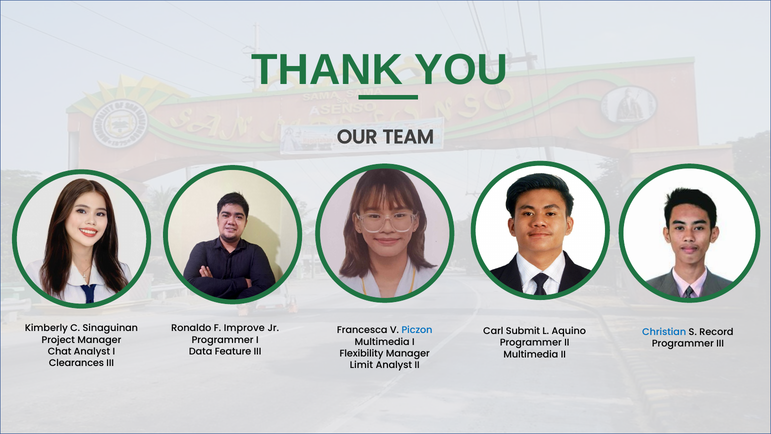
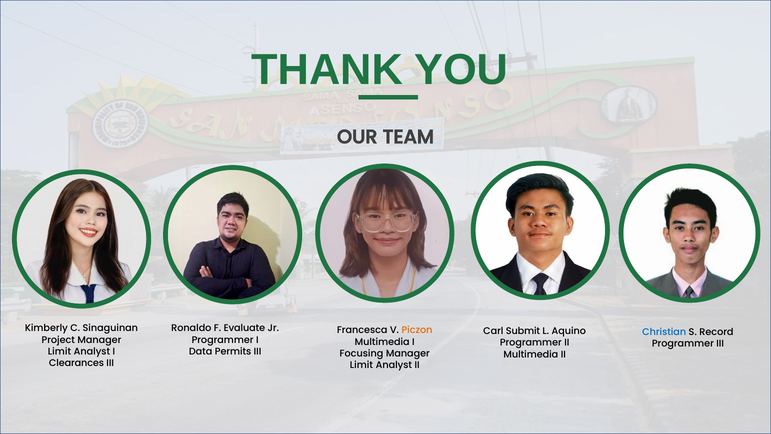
Improve: Improve -> Evaluate
Piczon colour: blue -> orange
Chat at (60, 351): Chat -> Limit
Feature: Feature -> Permits
Flexibility: Flexibility -> Focusing
